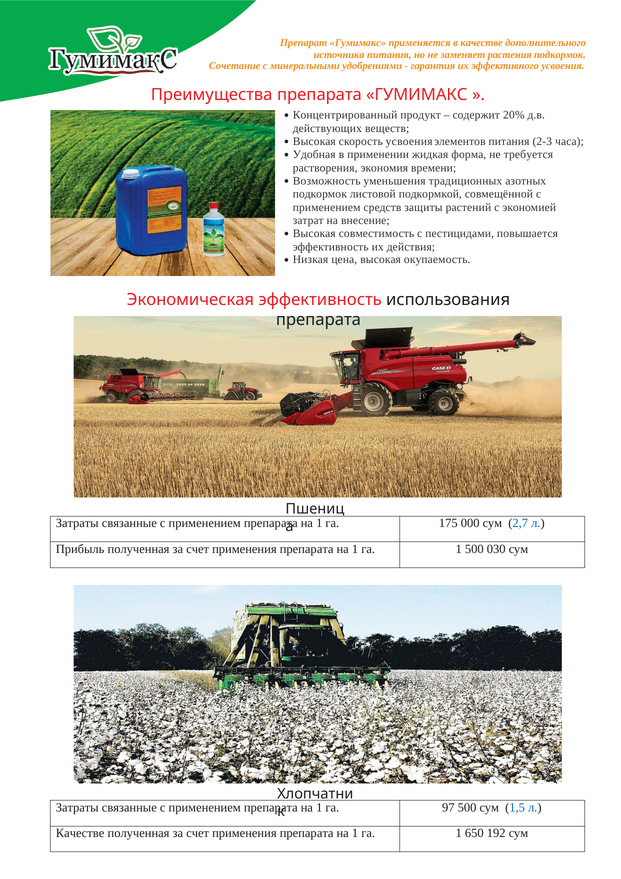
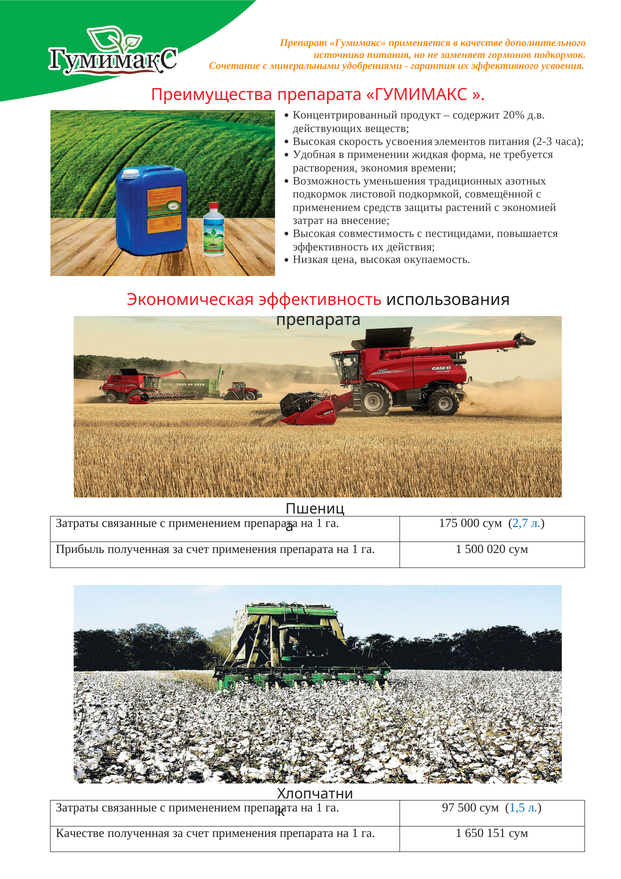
растения: растения -> гормонов
030: 030 -> 020
192: 192 -> 151
